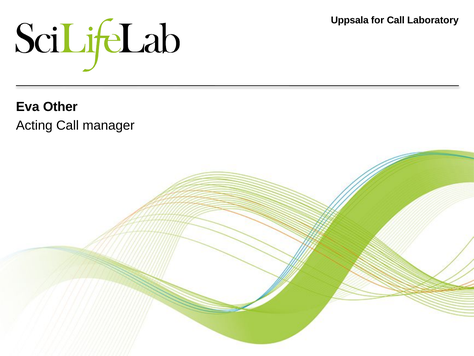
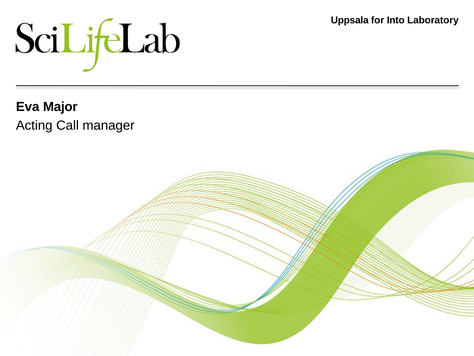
for Call: Call -> Into
Other: Other -> Major
